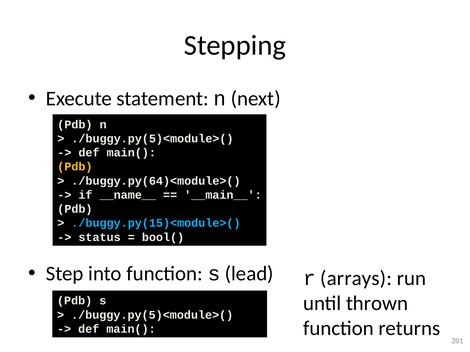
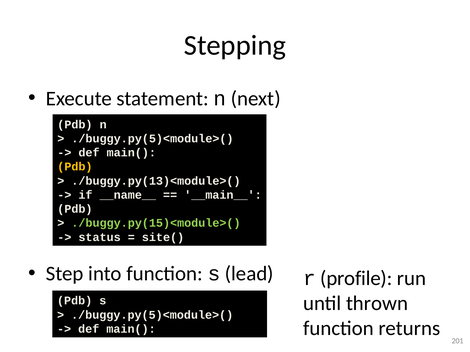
./buggy.py(64)<module>(: ./buggy.py(64)<module>( -> ./buggy.py(13)<module>(
./buggy.py(15)<module>( colour: light blue -> light green
bool(: bool( -> site(
arrays: arrays -> profile
